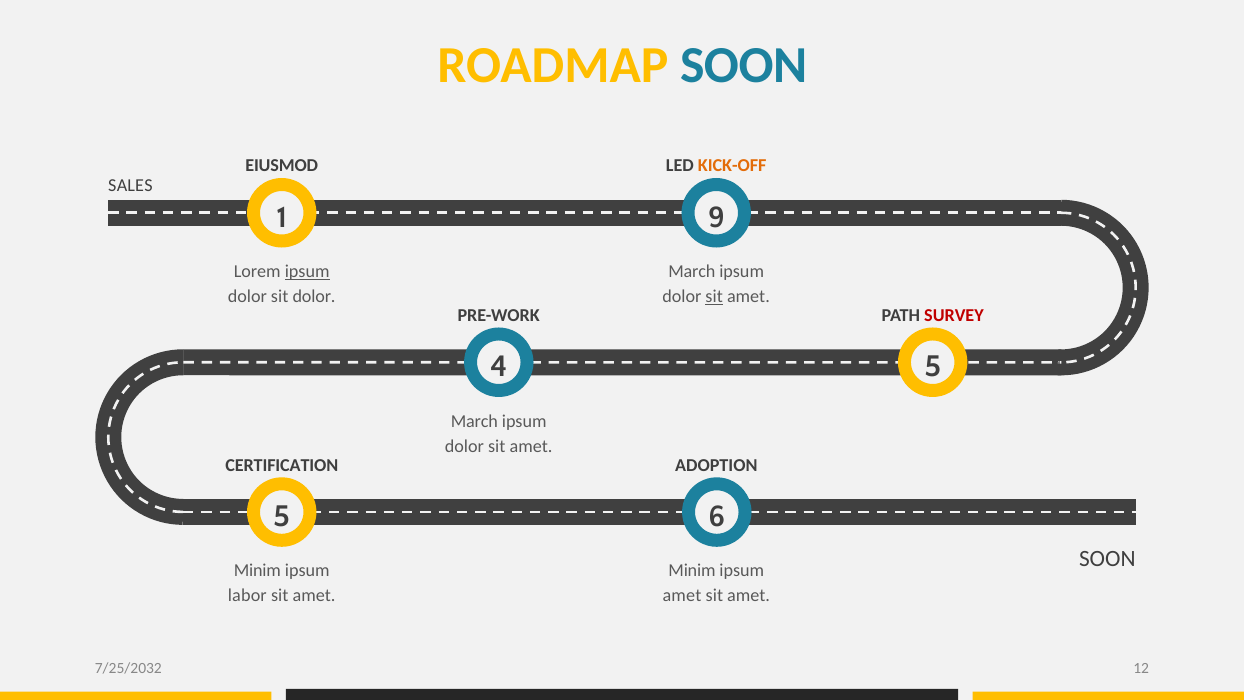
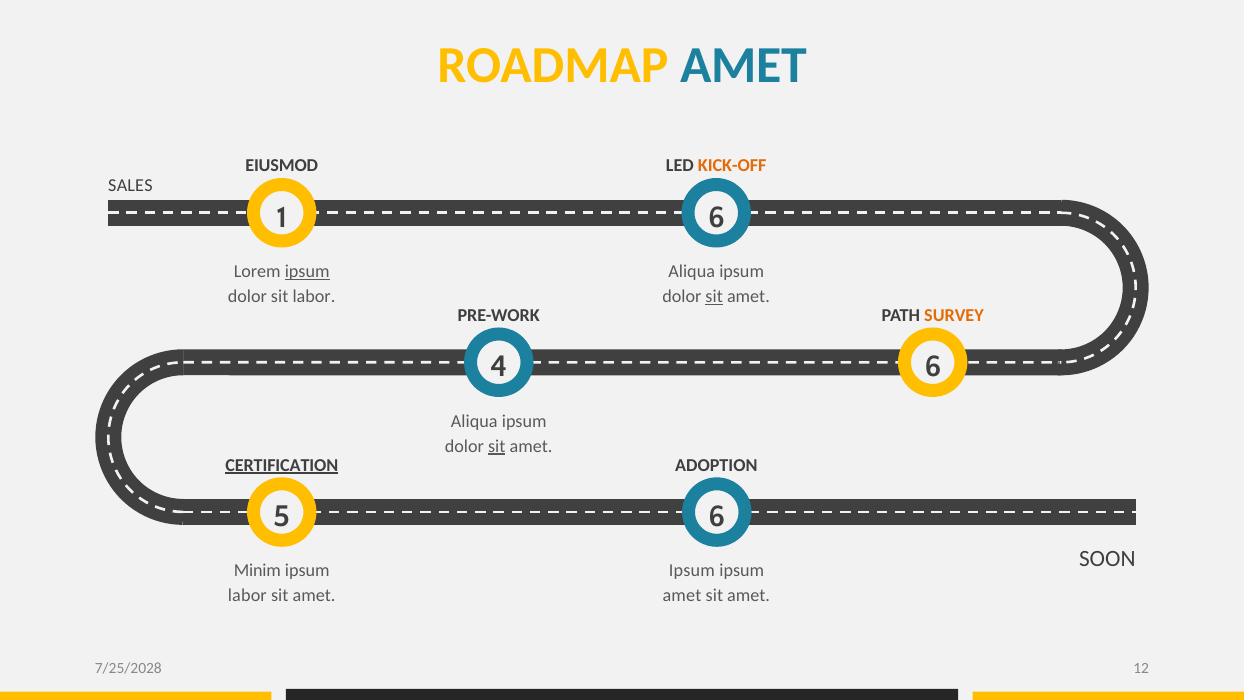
ROADMAP SOON: SOON -> AMET
1 9: 9 -> 6
March at (692, 272): March -> Aliqua
sit dolor: dolor -> labor
SURVEY colour: red -> orange
4 5: 5 -> 6
March at (474, 421): March -> Aliqua
sit at (497, 446) underline: none -> present
CERTIFICATION underline: none -> present
Minim at (692, 571): Minim -> Ipsum
7/25/2032: 7/25/2032 -> 7/25/2028
